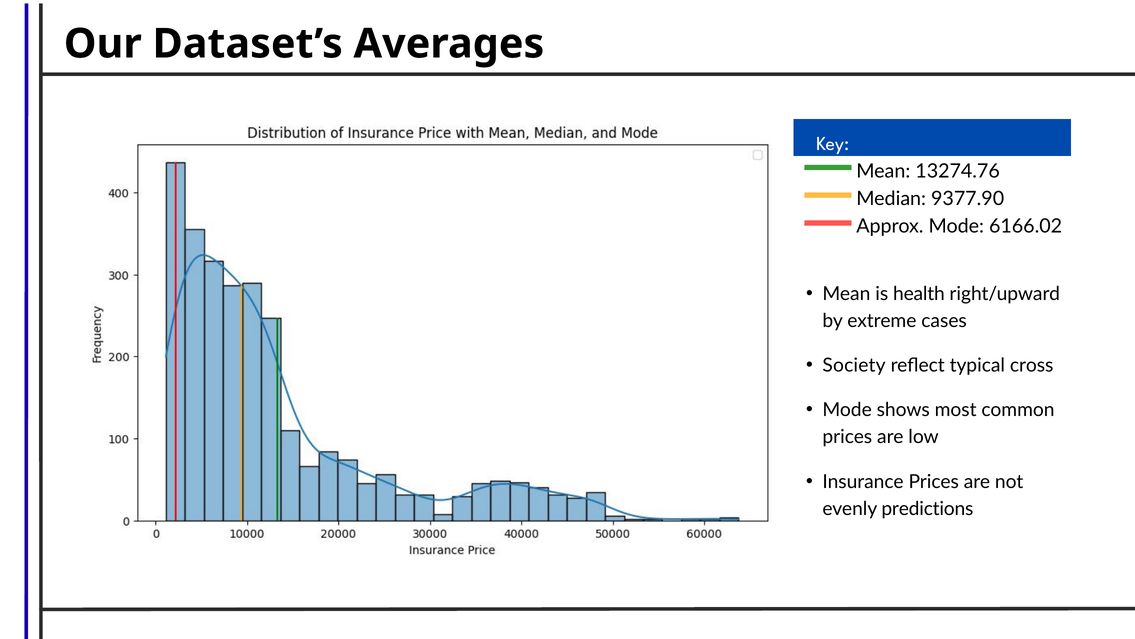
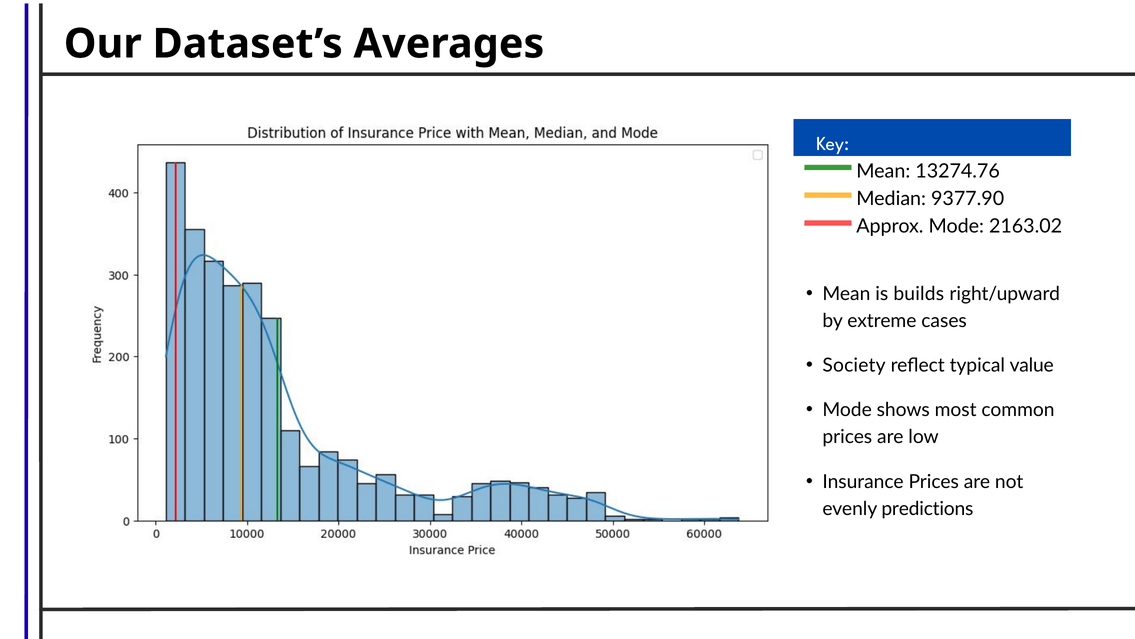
6166.02: 6166.02 -> 2163.02
health: health -> builds
cross: cross -> value
